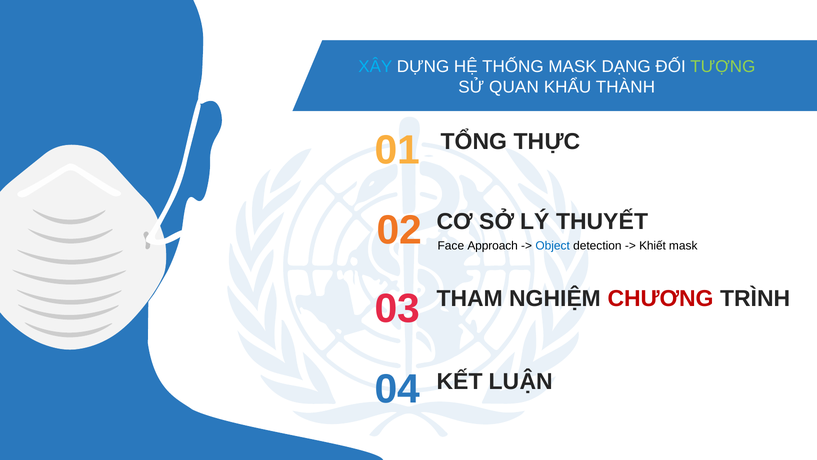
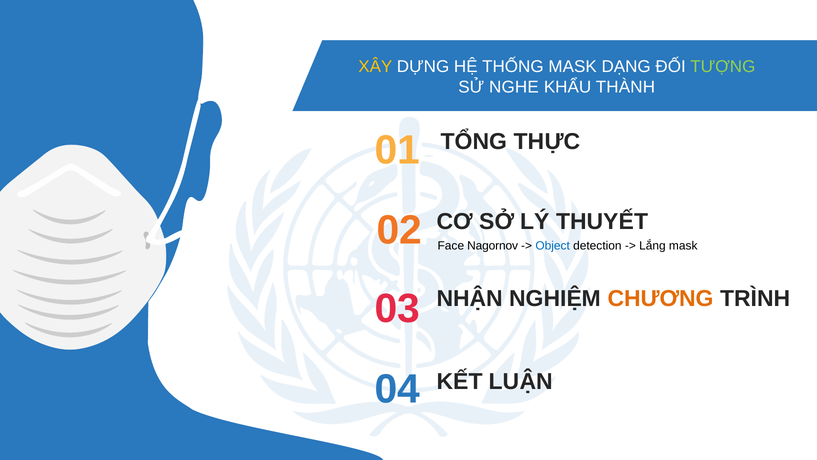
XÂY colour: light blue -> yellow
QUAN: QUAN -> NGHE
Approach: Approach -> Nagornov
Khiết: Khiết -> Lắng
THAM: THAM -> NHẬN
CHƯƠNG colour: red -> orange
